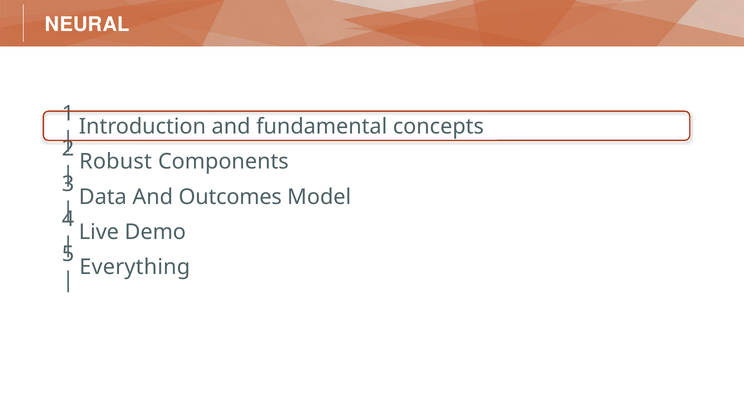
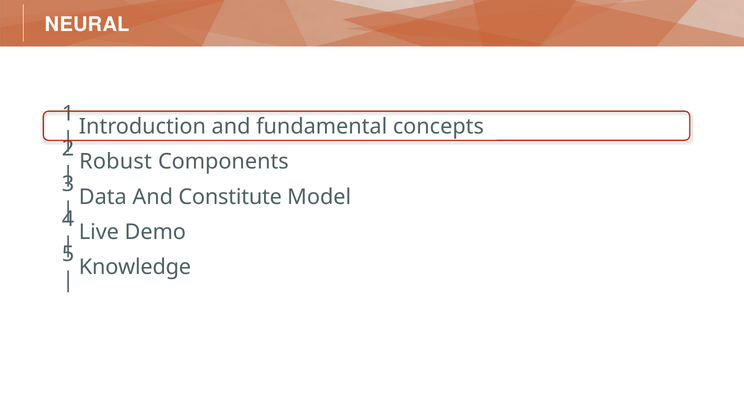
Outcomes: Outcomes -> Constitute
Everything: Everything -> Knowledge
